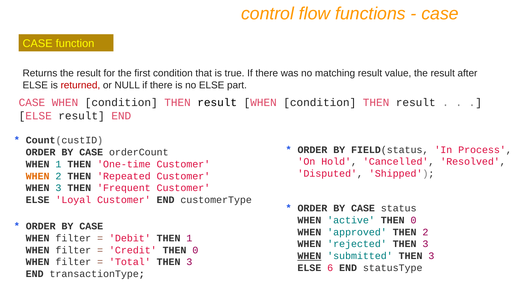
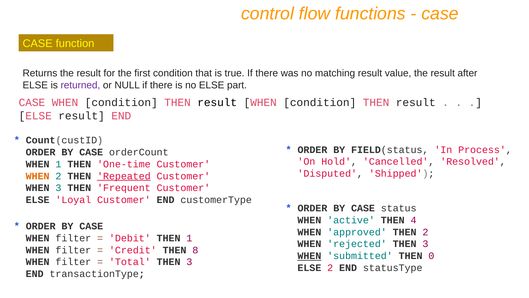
returned colour: red -> purple
Repeated underline: none -> present
active THEN 0: 0 -> 4
Credit THEN 0: 0 -> 8
submitted THEN 3: 3 -> 0
ELSE 6: 6 -> 2
